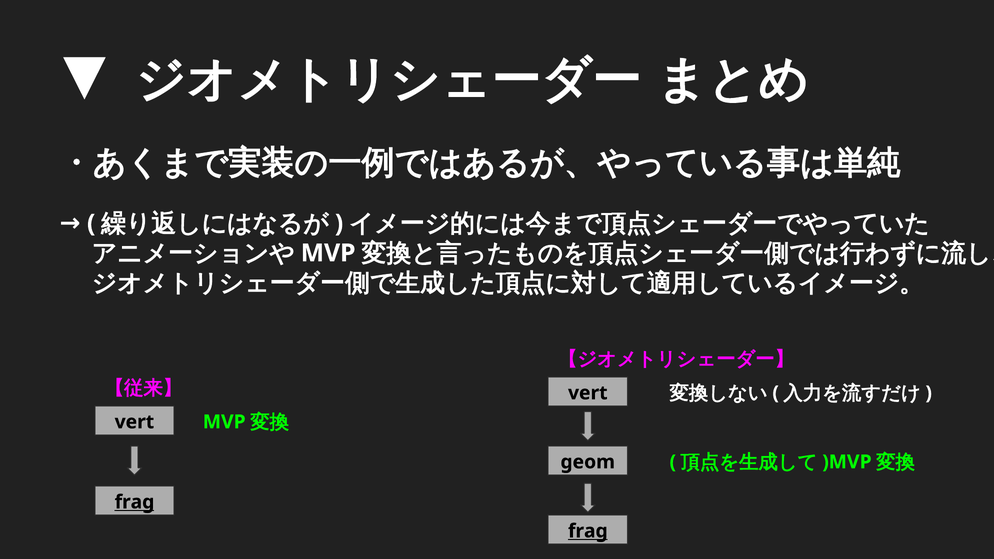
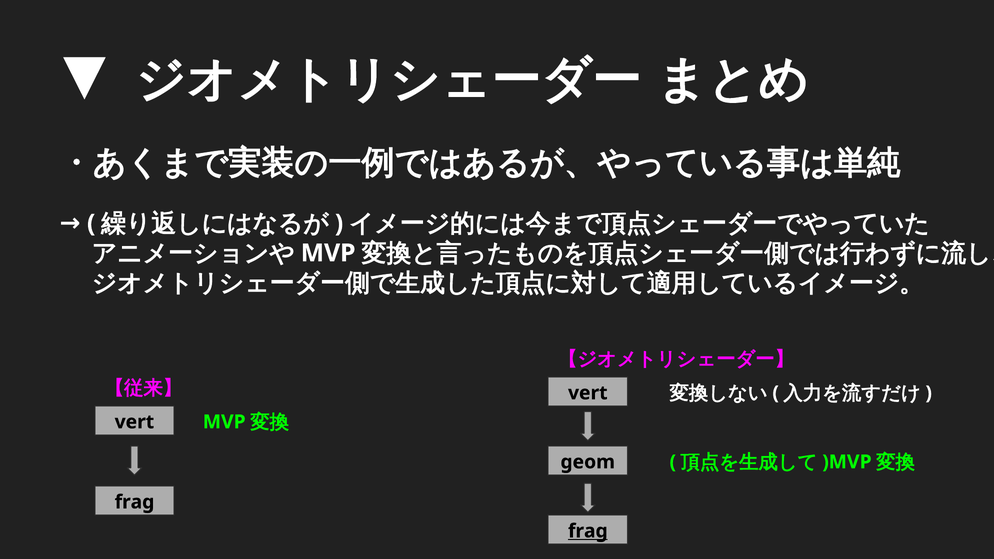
frag at (134, 502) underline: present -> none
